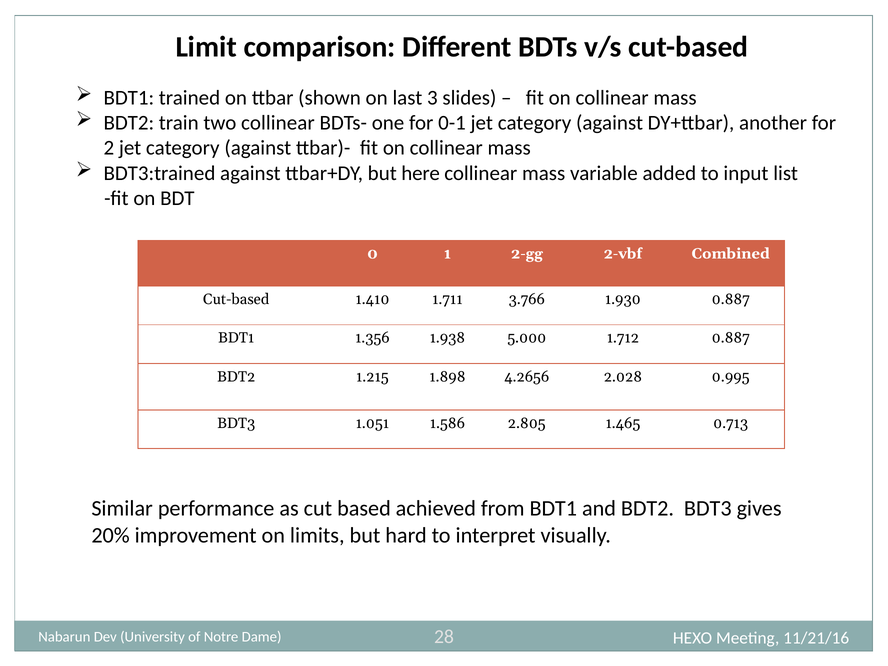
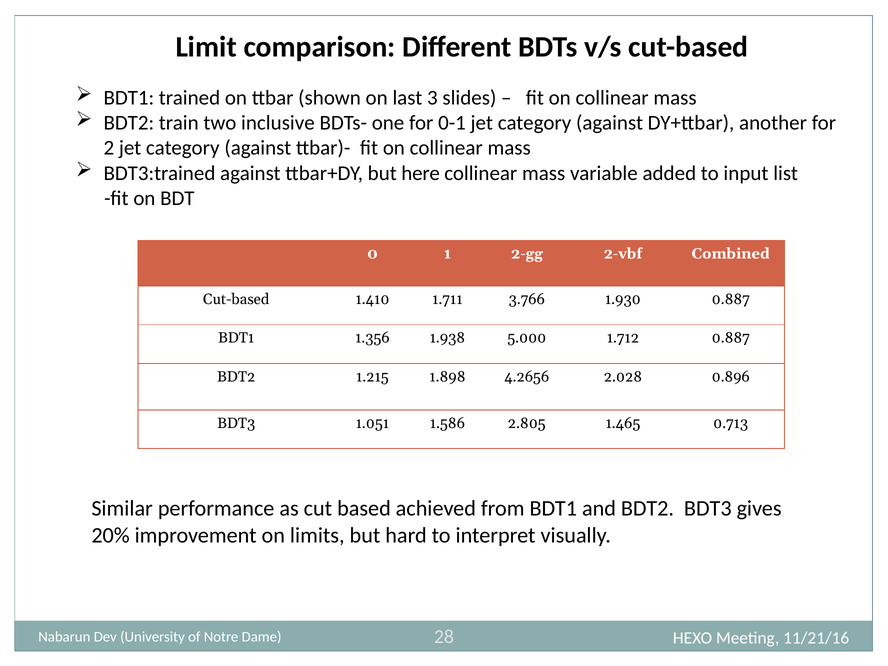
two collinear: collinear -> inclusive
0.995: 0.995 -> 0.896
